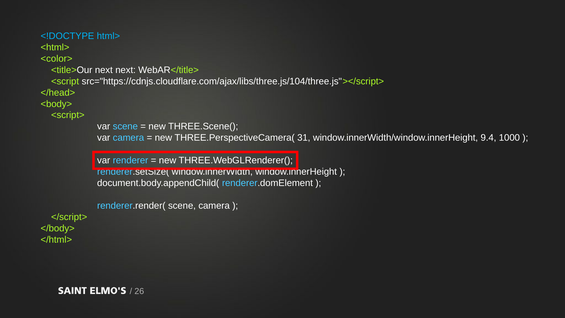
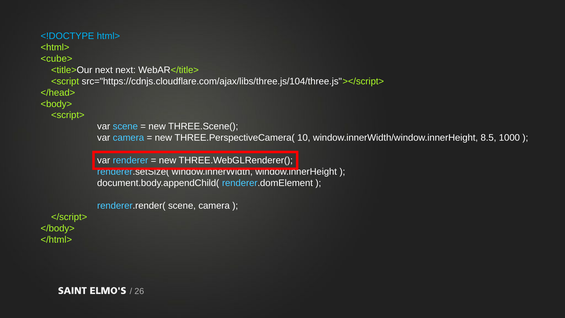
<color>: <color> -> <cube>
31: 31 -> 10
9.4: 9.4 -> 8.5
